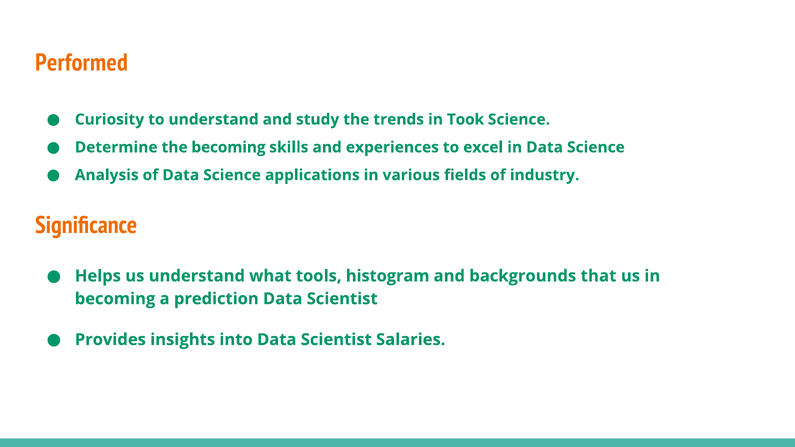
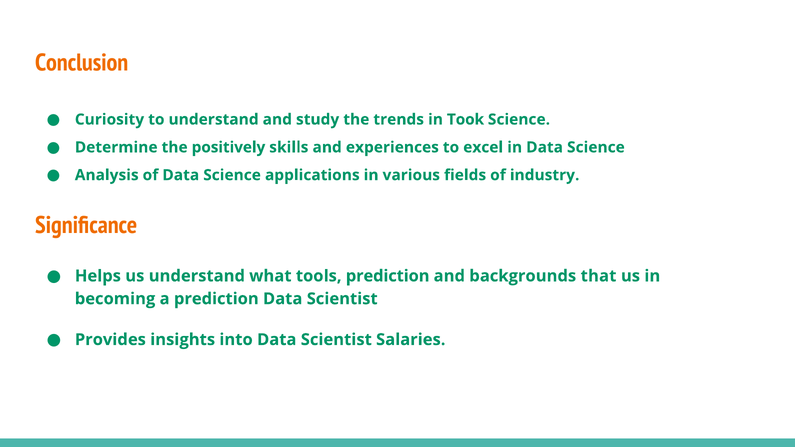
Performed: Performed -> Conclusion
the becoming: becoming -> positively
tools histogram: histogram -> prediction
